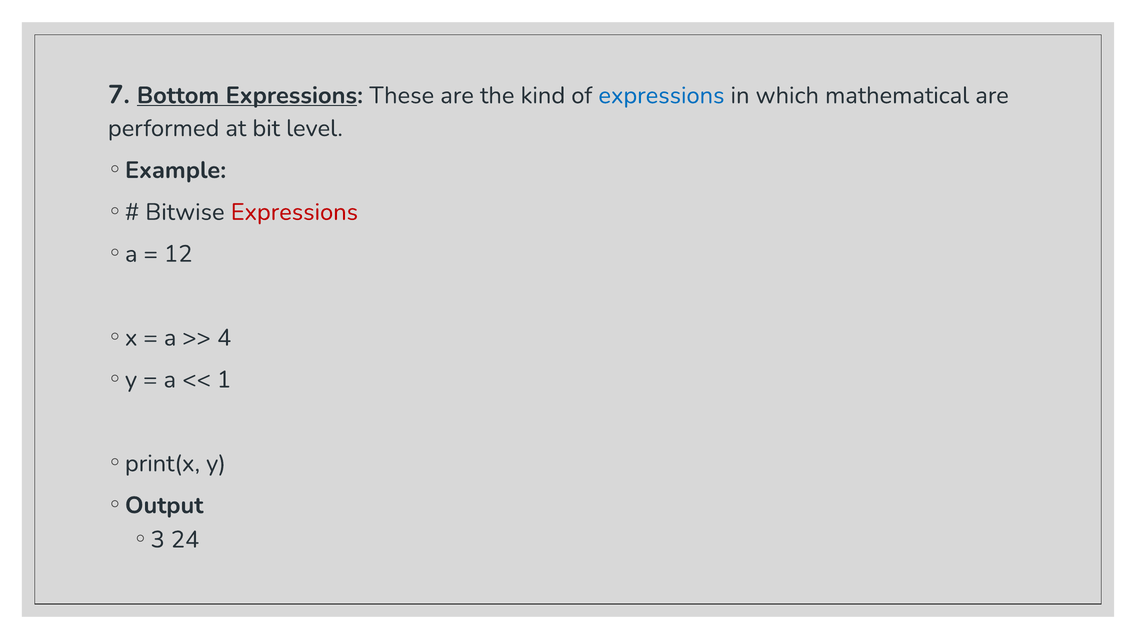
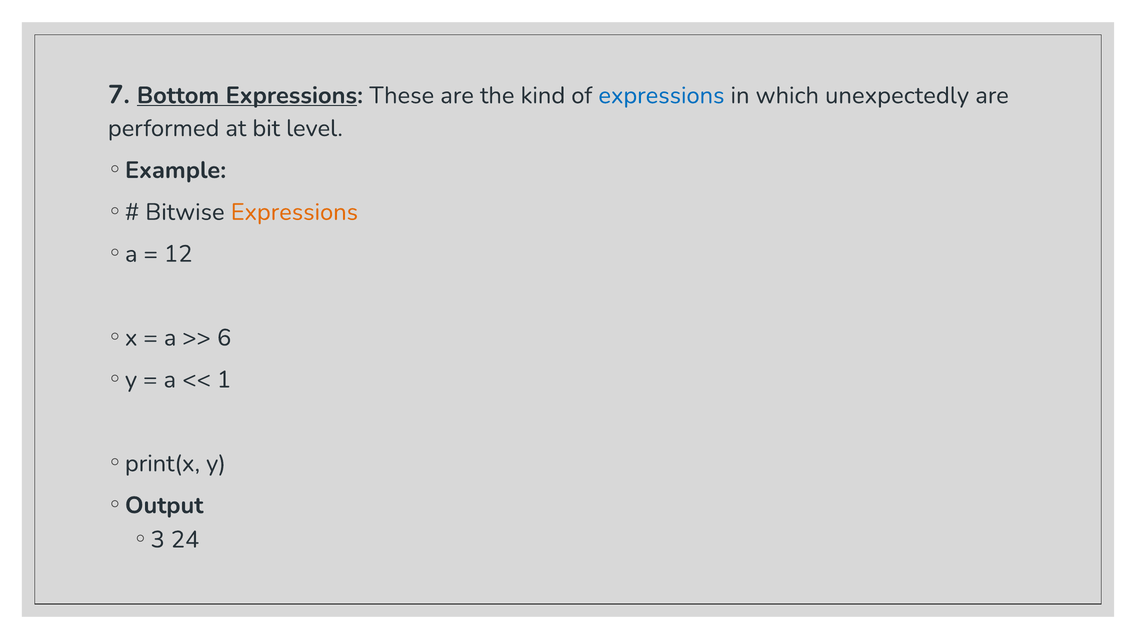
mathematical: mathematical -> unexpectedly
Expressions at (294, 212) colour: red -> orange
4: 4 -> 6
